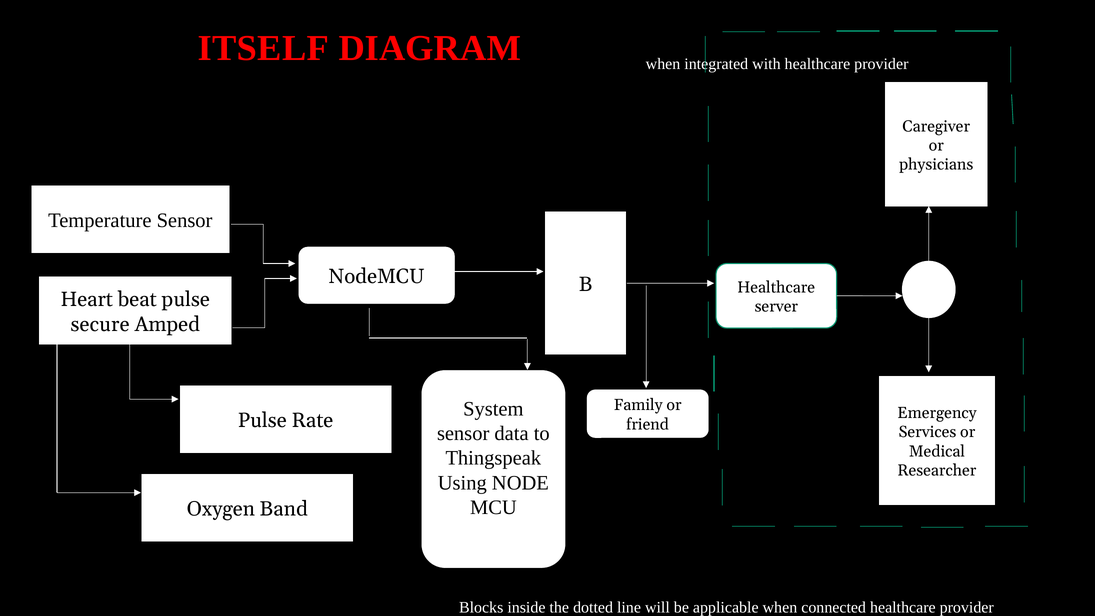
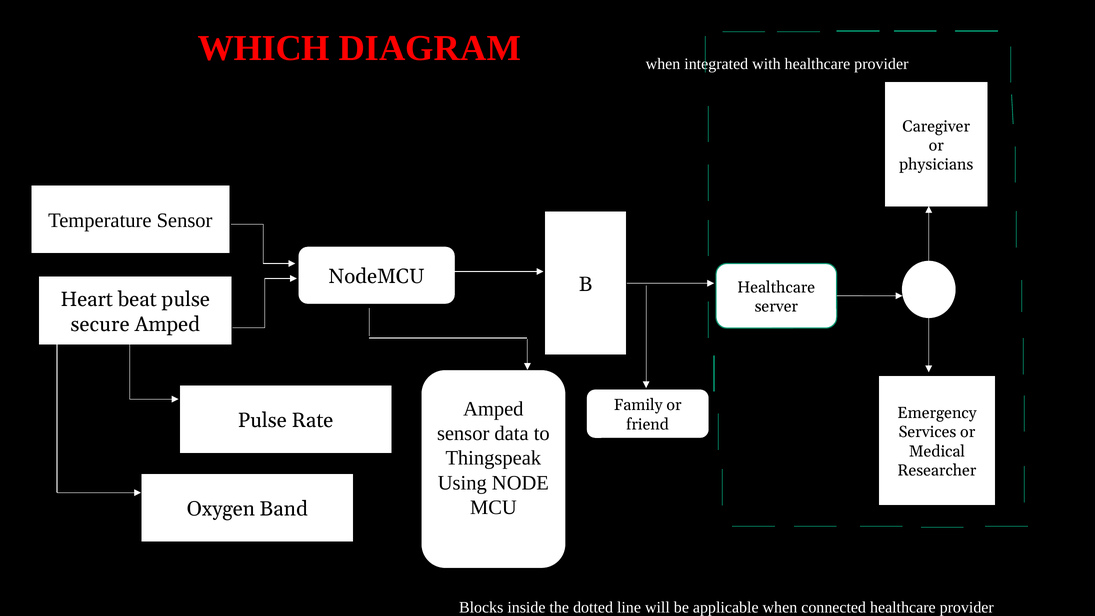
ITSELF: ITSELF -> WHICH
System at (493, 409): System -> Amped
